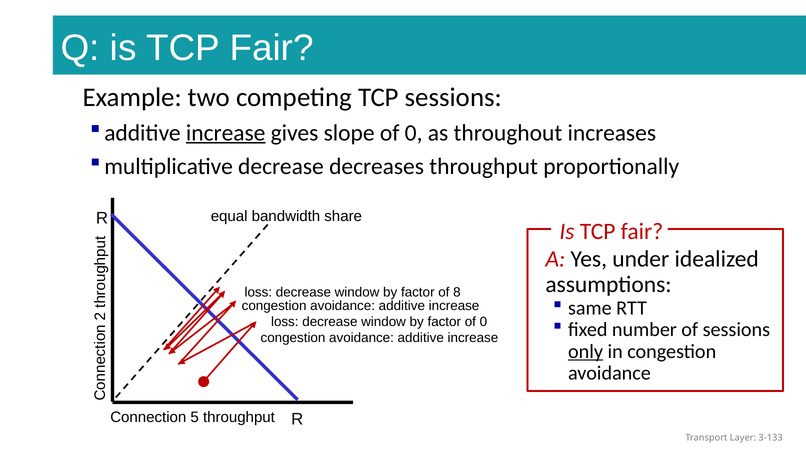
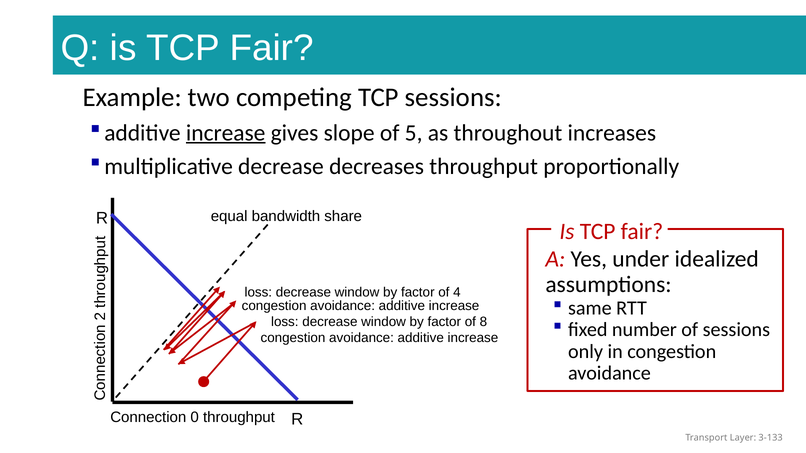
slope of 0: 0 -> 5
8: 8 -> 4
factor of 0: 0 -> 8
only underline: present -> none
5: 5 -> 0
